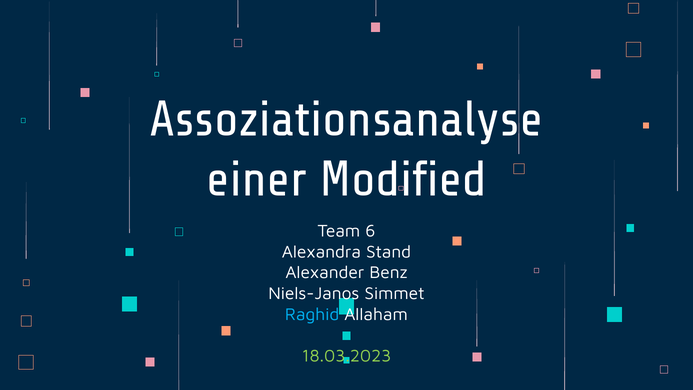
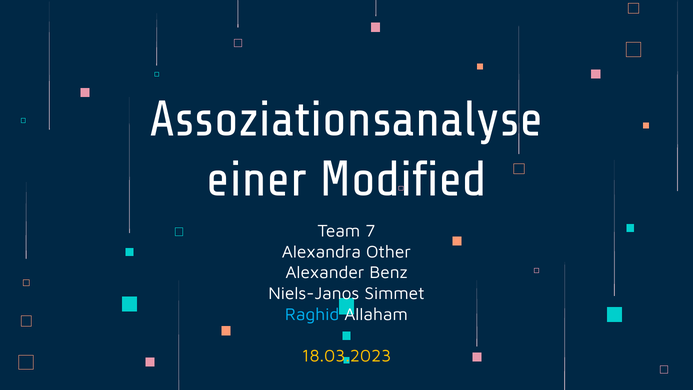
6: 6 -> 7
Stand: Stand -> Other
18.03.2023 colour: light green -> yellow
